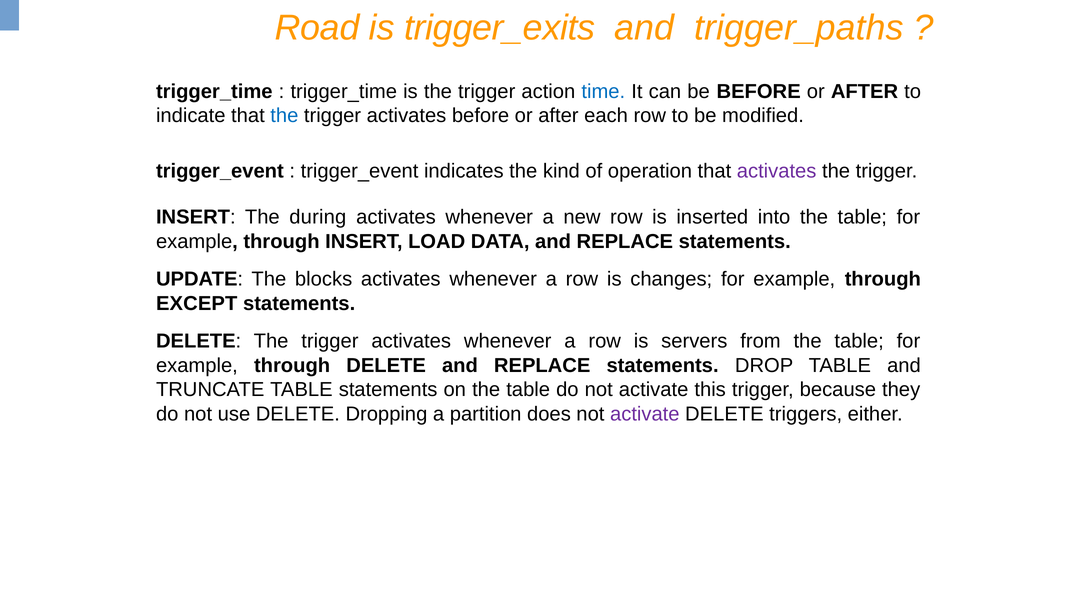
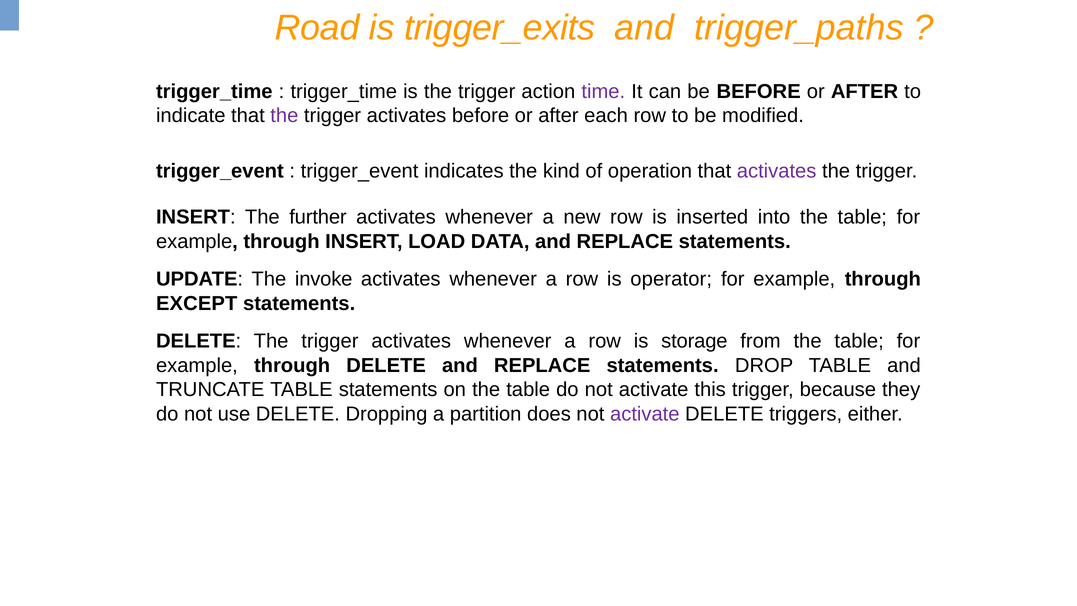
time colour: blue -> purple
the at (284, 116) colour: blue -> purple
during: during -> further
blocks: blocks -> invoke
changes: changes -> operator
servers: servers -> storage
